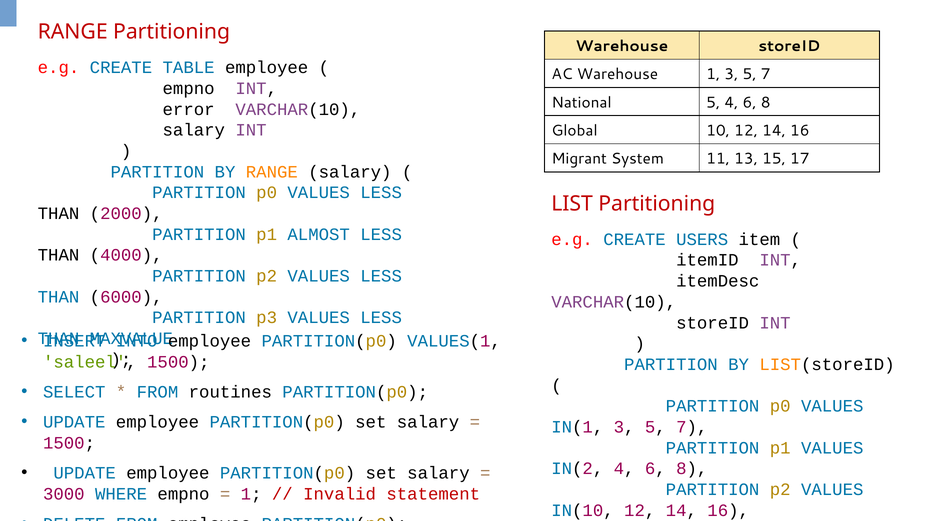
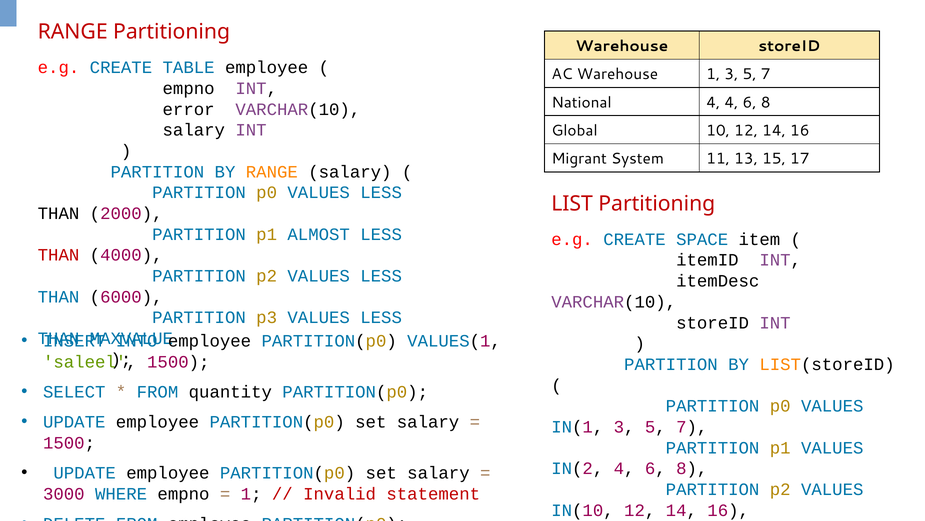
National 5: 5 -> 4
USERS: USERS -> SPACE
THAN at (59, 255) colour: black -> red
routines: routines -> quantity
